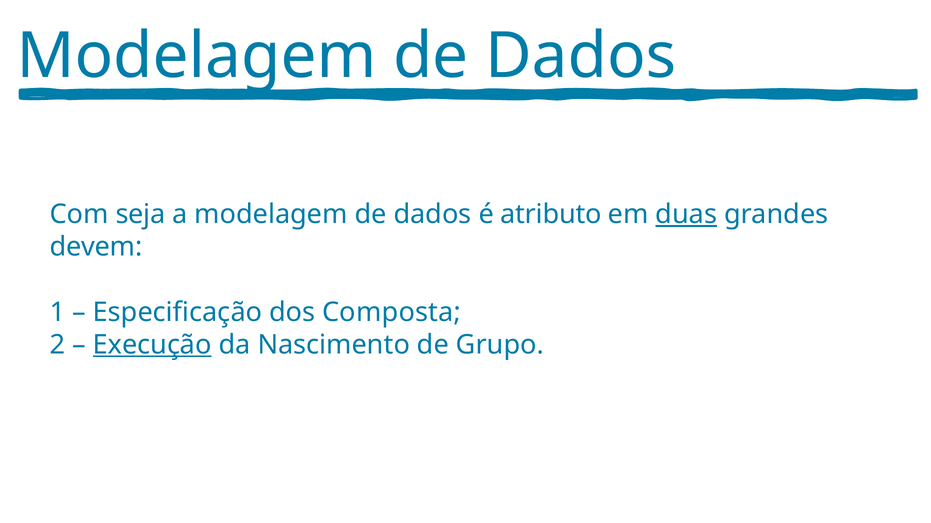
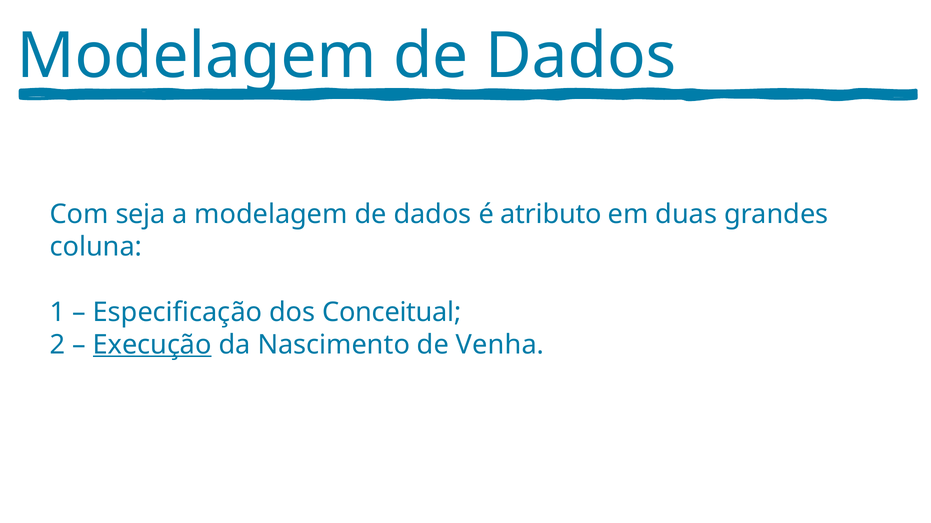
duas underline: present -> none
devem: devem -> coluna
Composta: Composta -> Conceitual
Grupo: Grupo -> Venha
